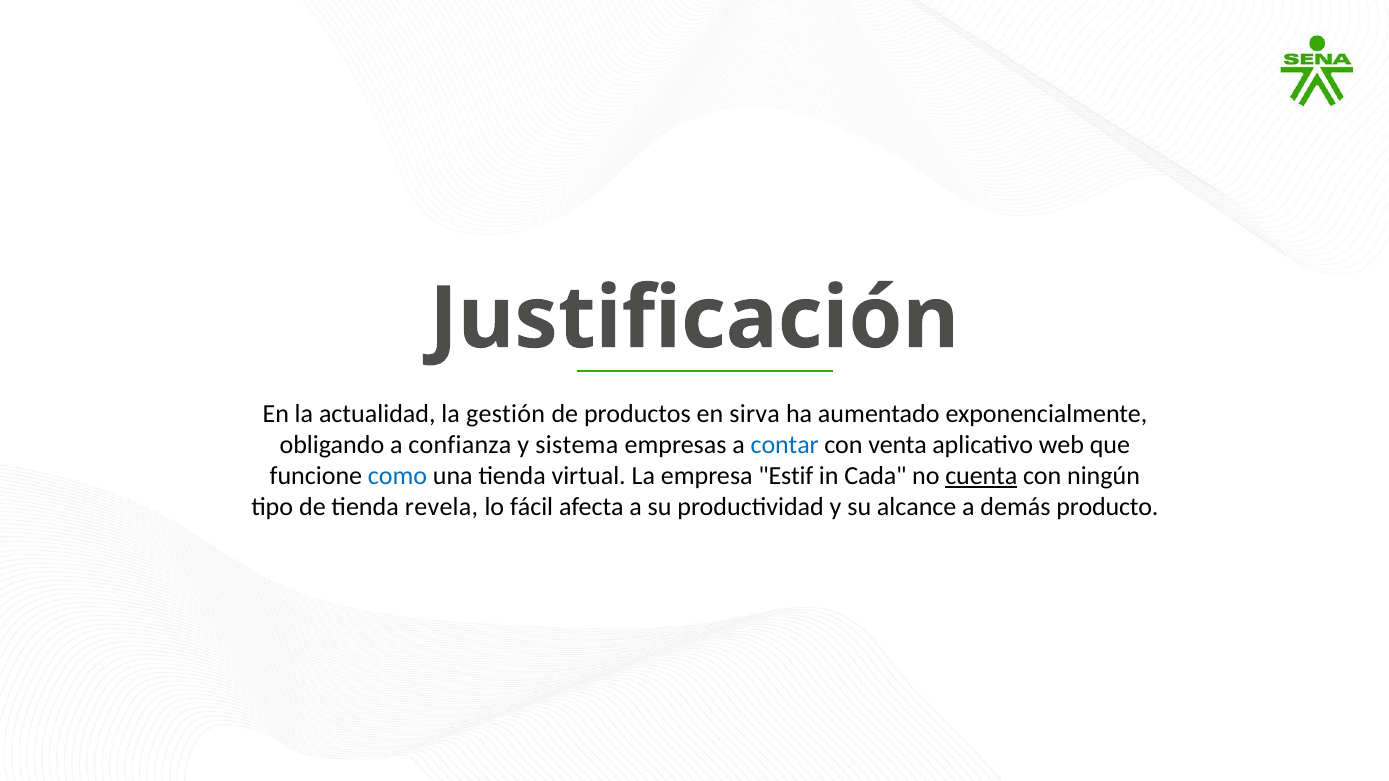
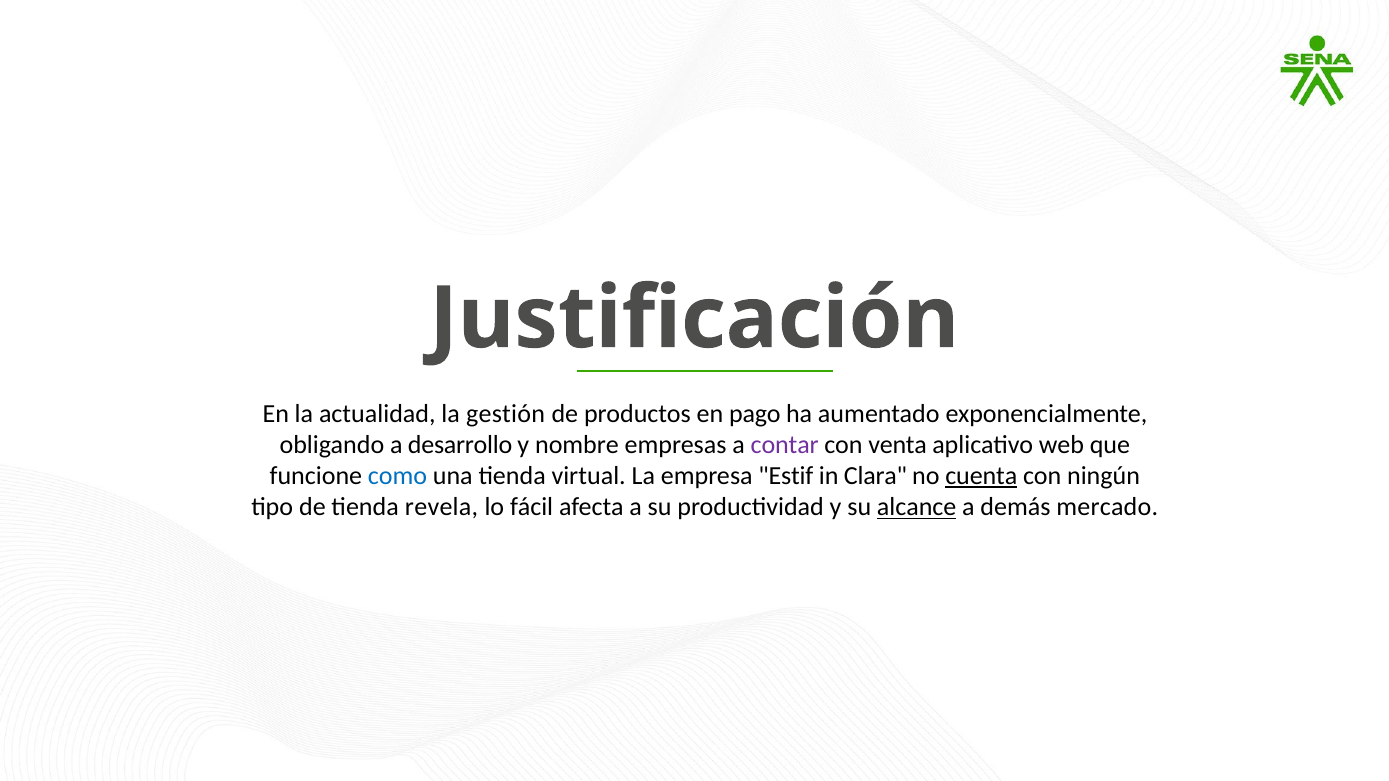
sirva: sirva -> pago
confianza: confianza -> desarrollo
sistema: sistema -> nombre
contar colour: blue -> purple
Cada: Cada -> Clara
alcance underline: none -> present
producto: producto -> mercado
